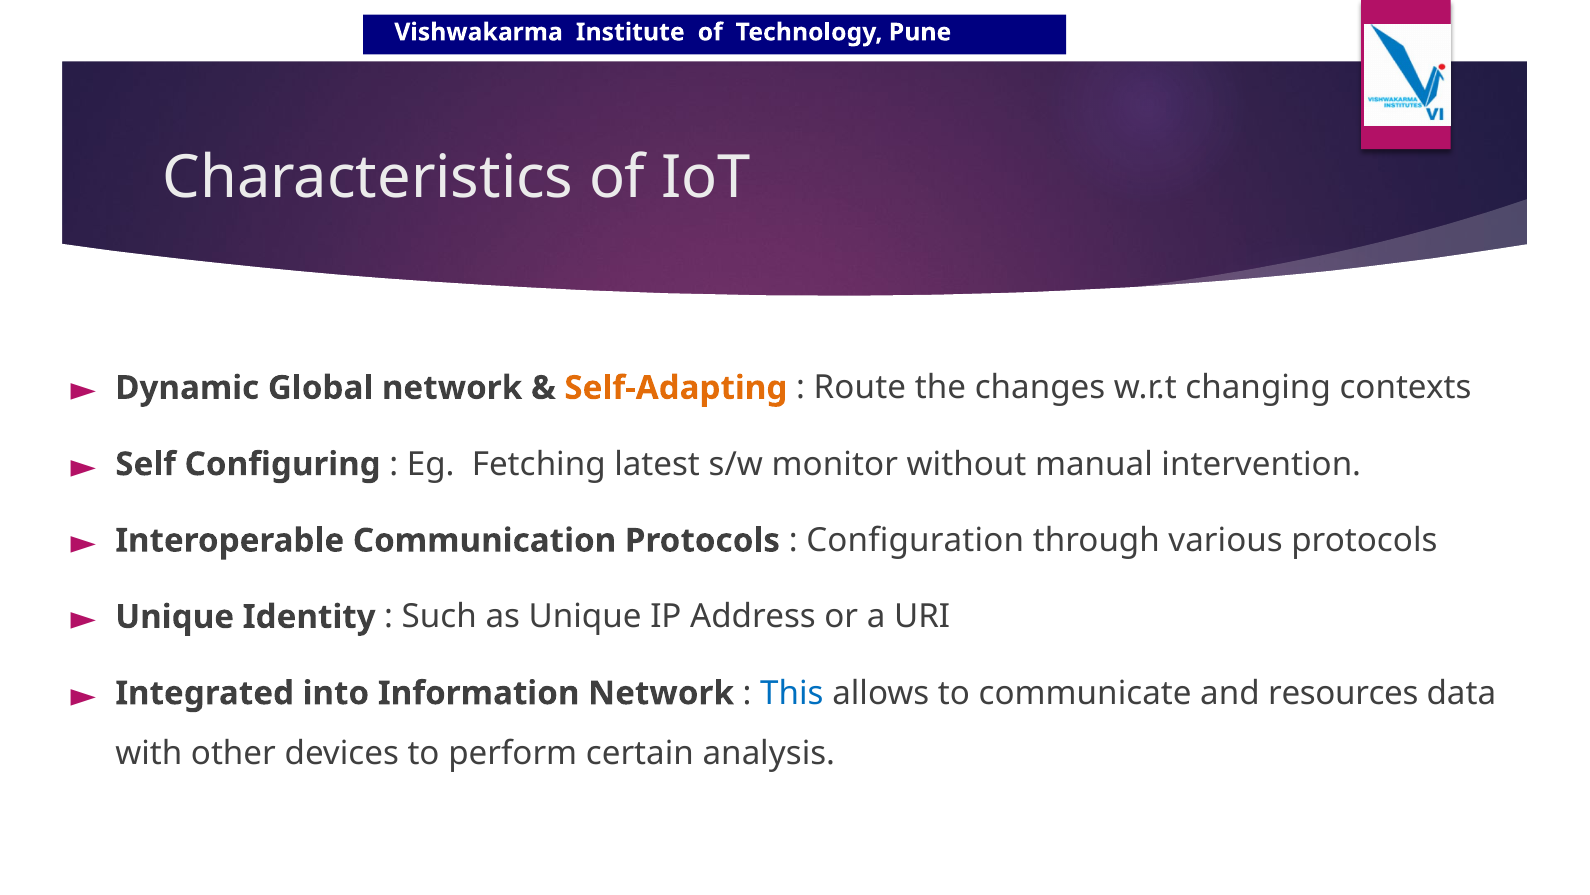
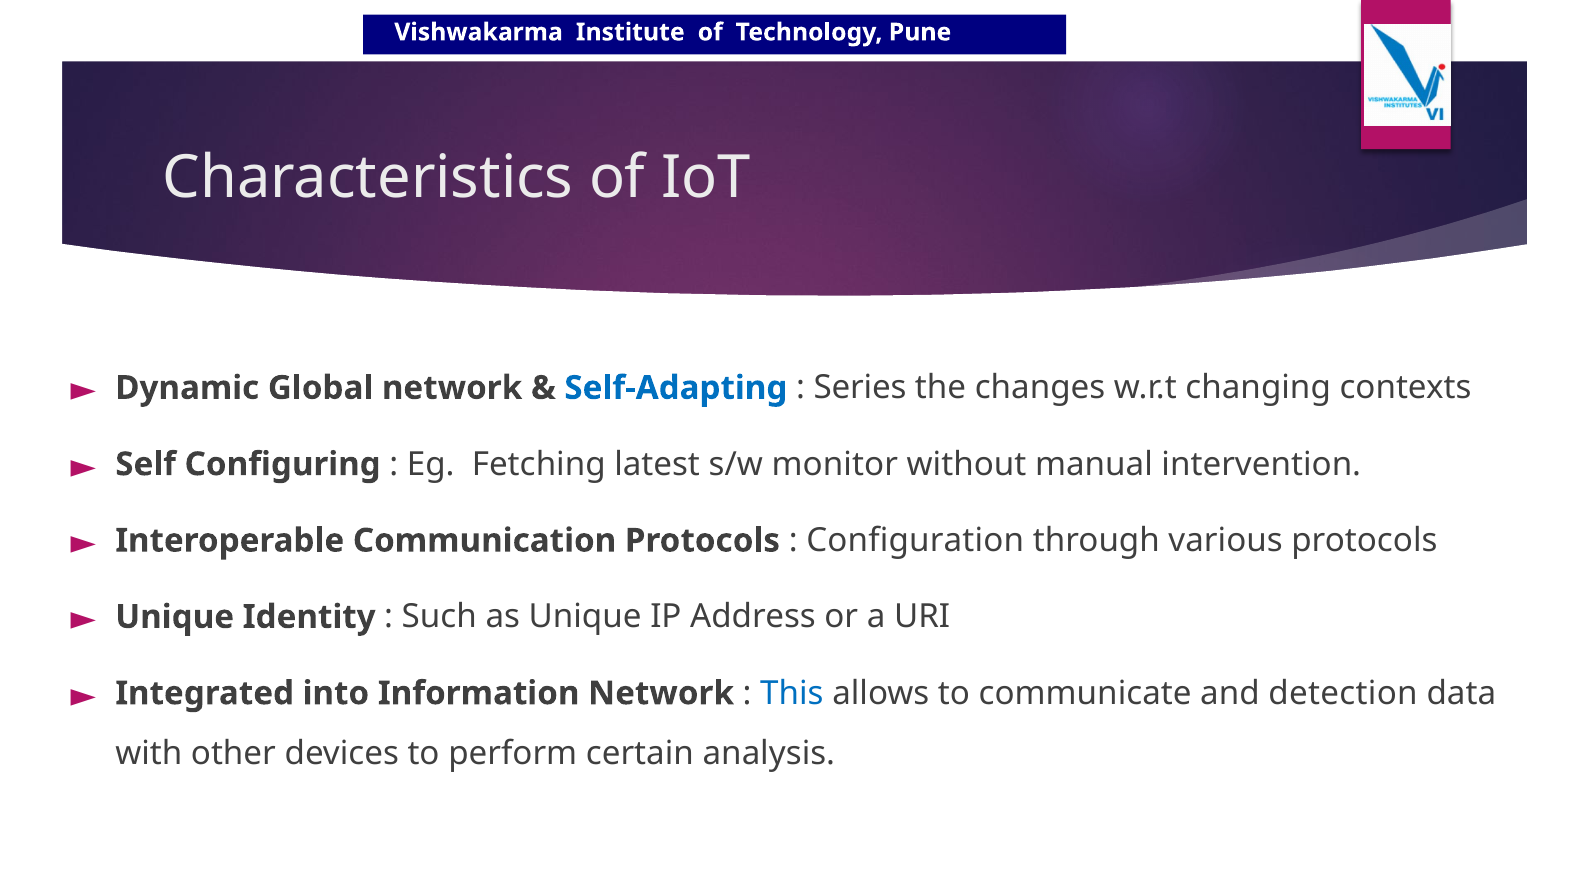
Self-Adapting colour: orange -> blue
Route: Route -> Series
resources: resources -> detection
